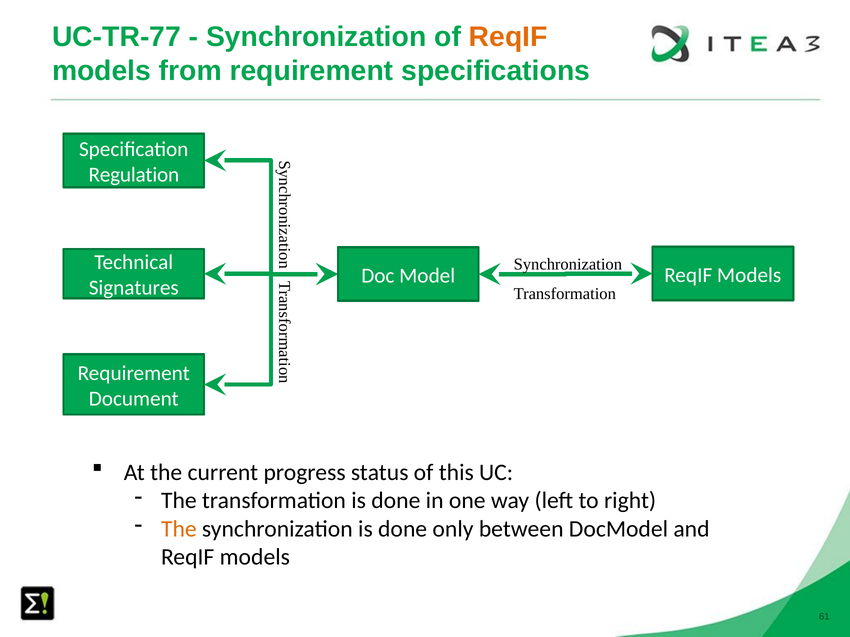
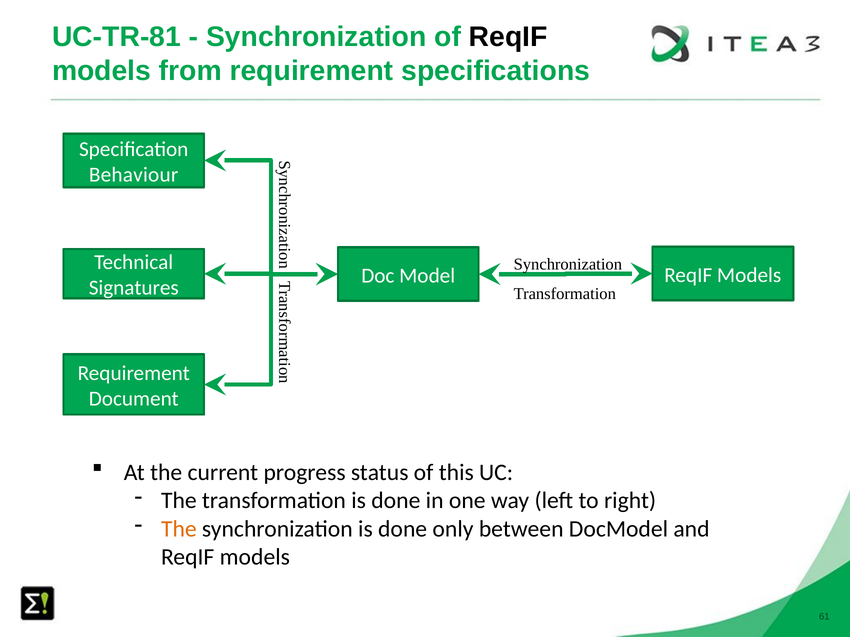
UC-TR-77: UC-TR-77 -> UC-TR-81
ReqIF at (508, 37) colour: orange -> black
Regulation: Regulation -> Behaviour
